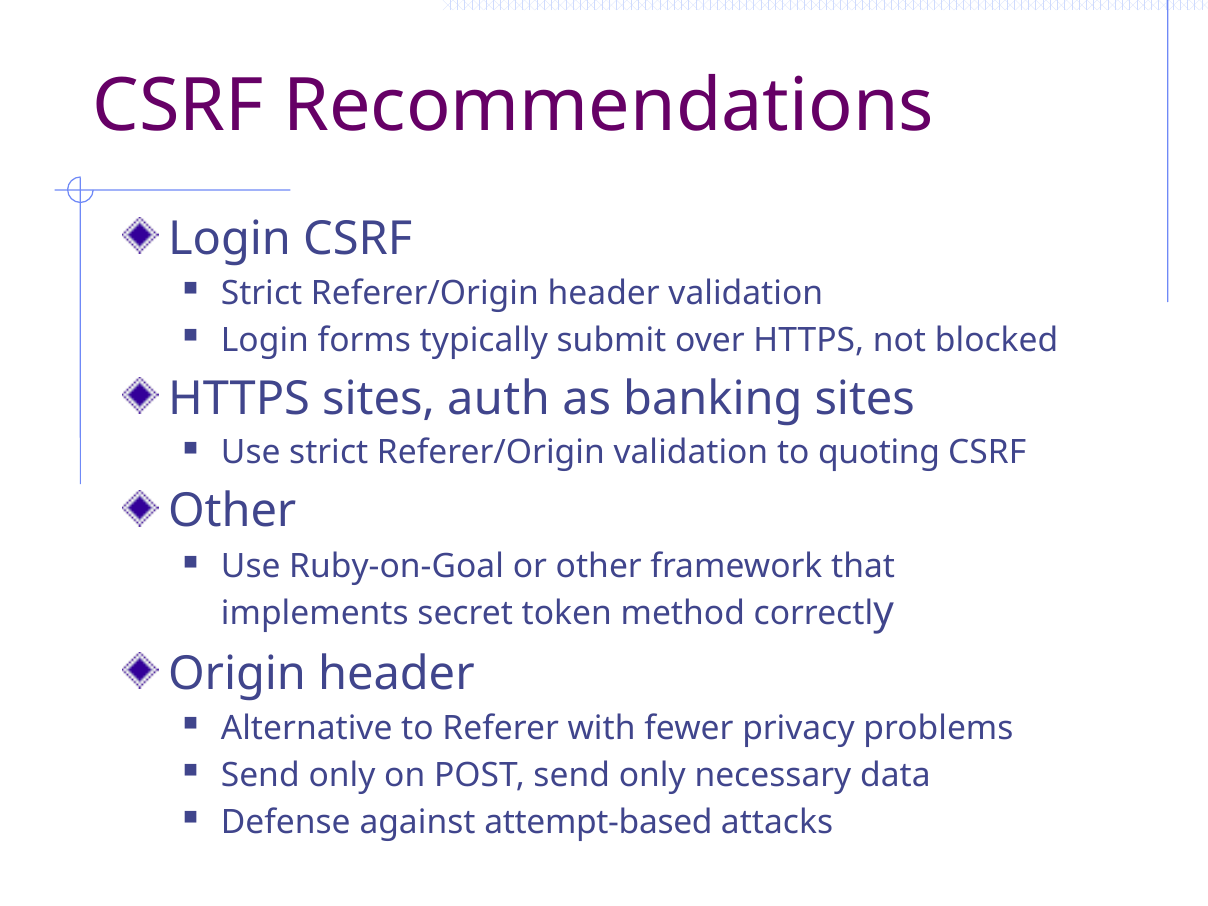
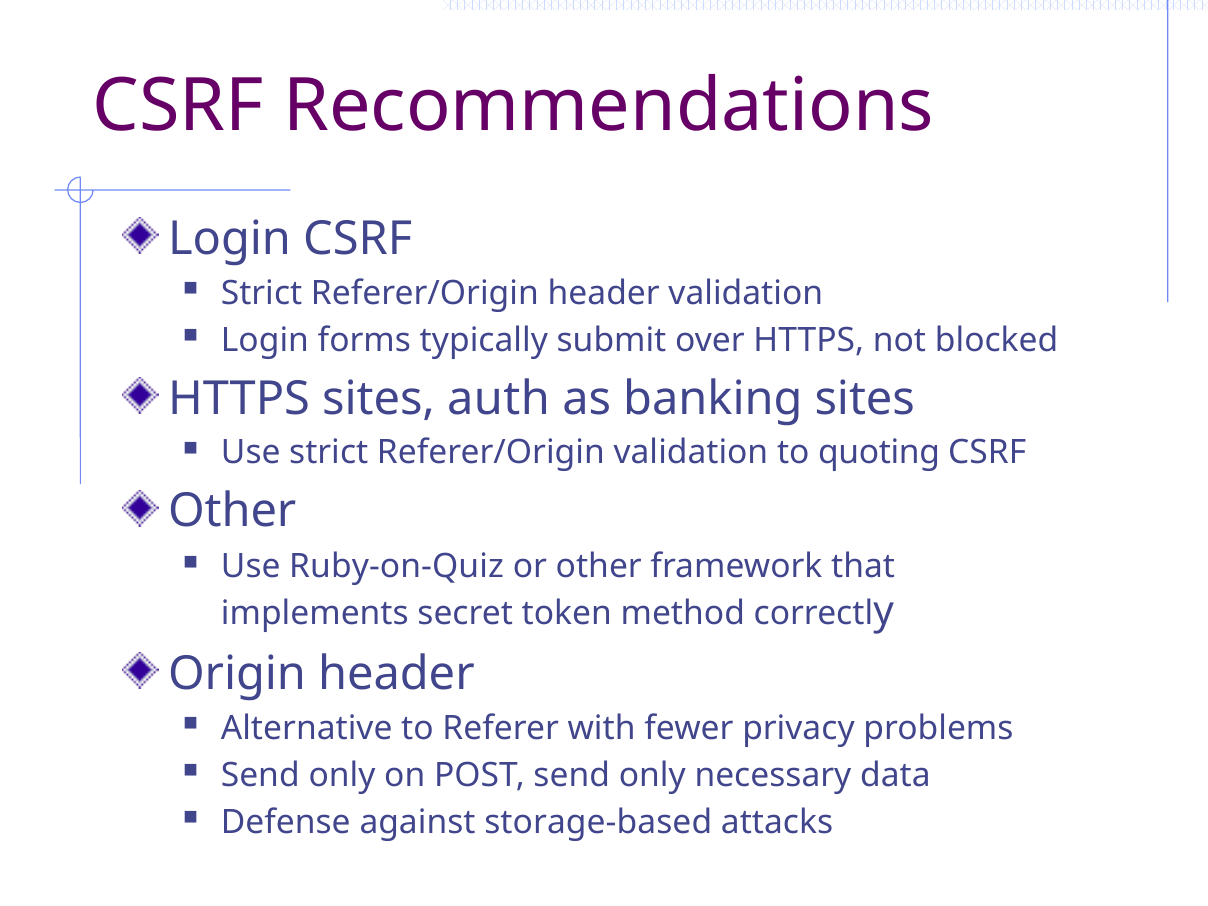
Ruby-on-Goal: Ruby-on-Goal -> Ruby-on-Quiz
attempt-based: attempt-based -> storage-based
